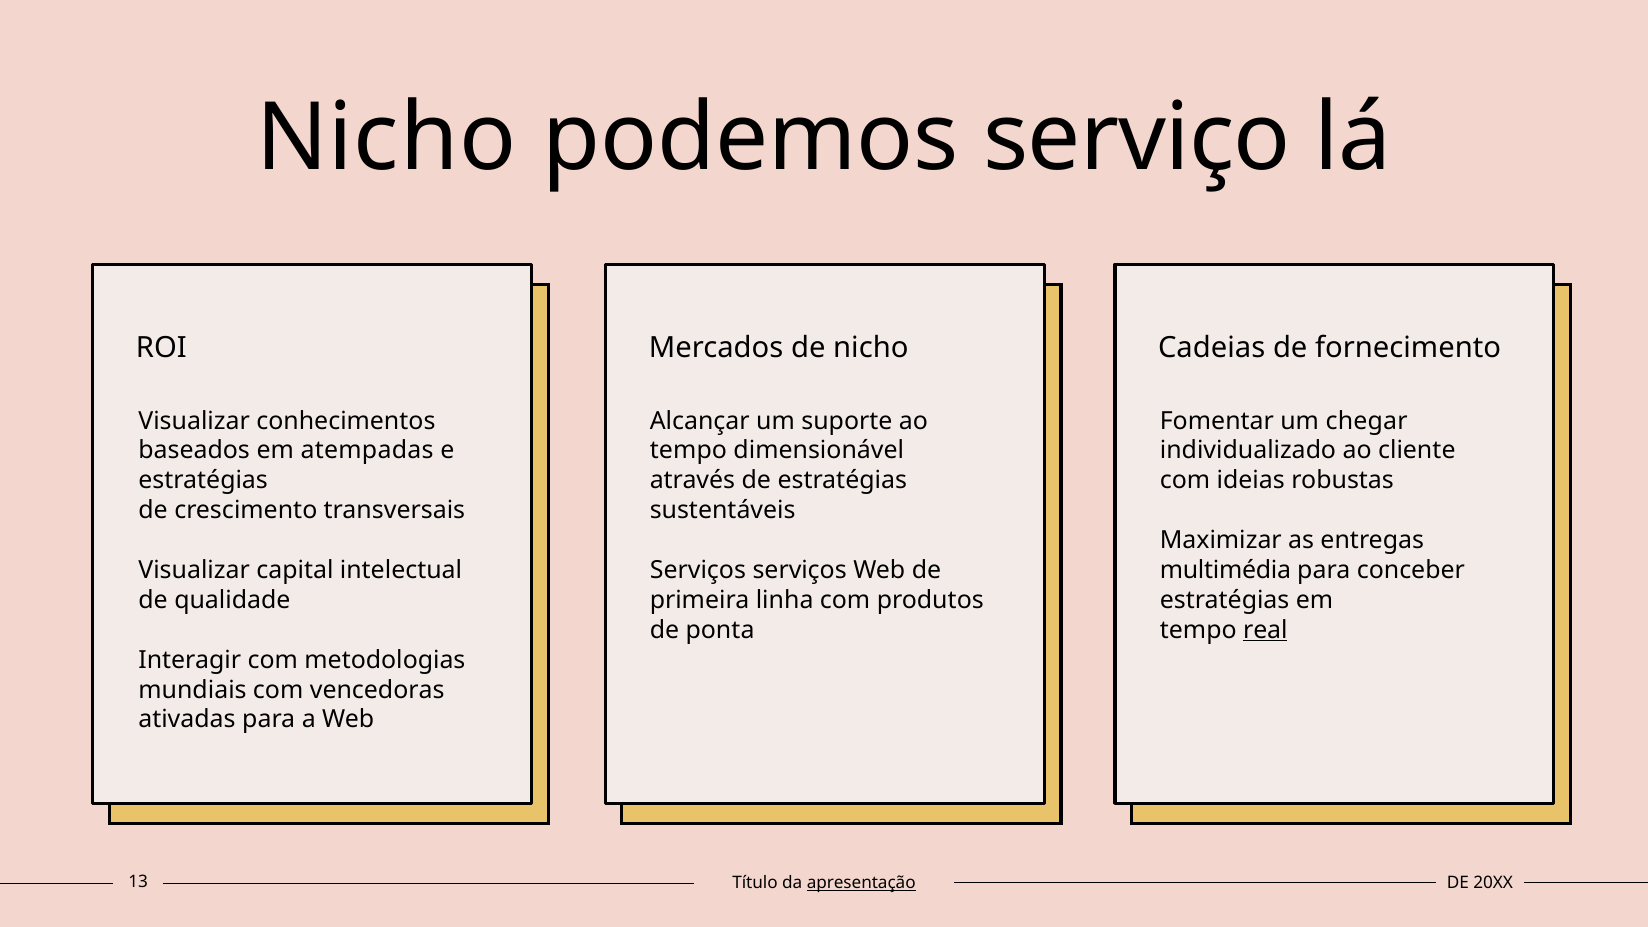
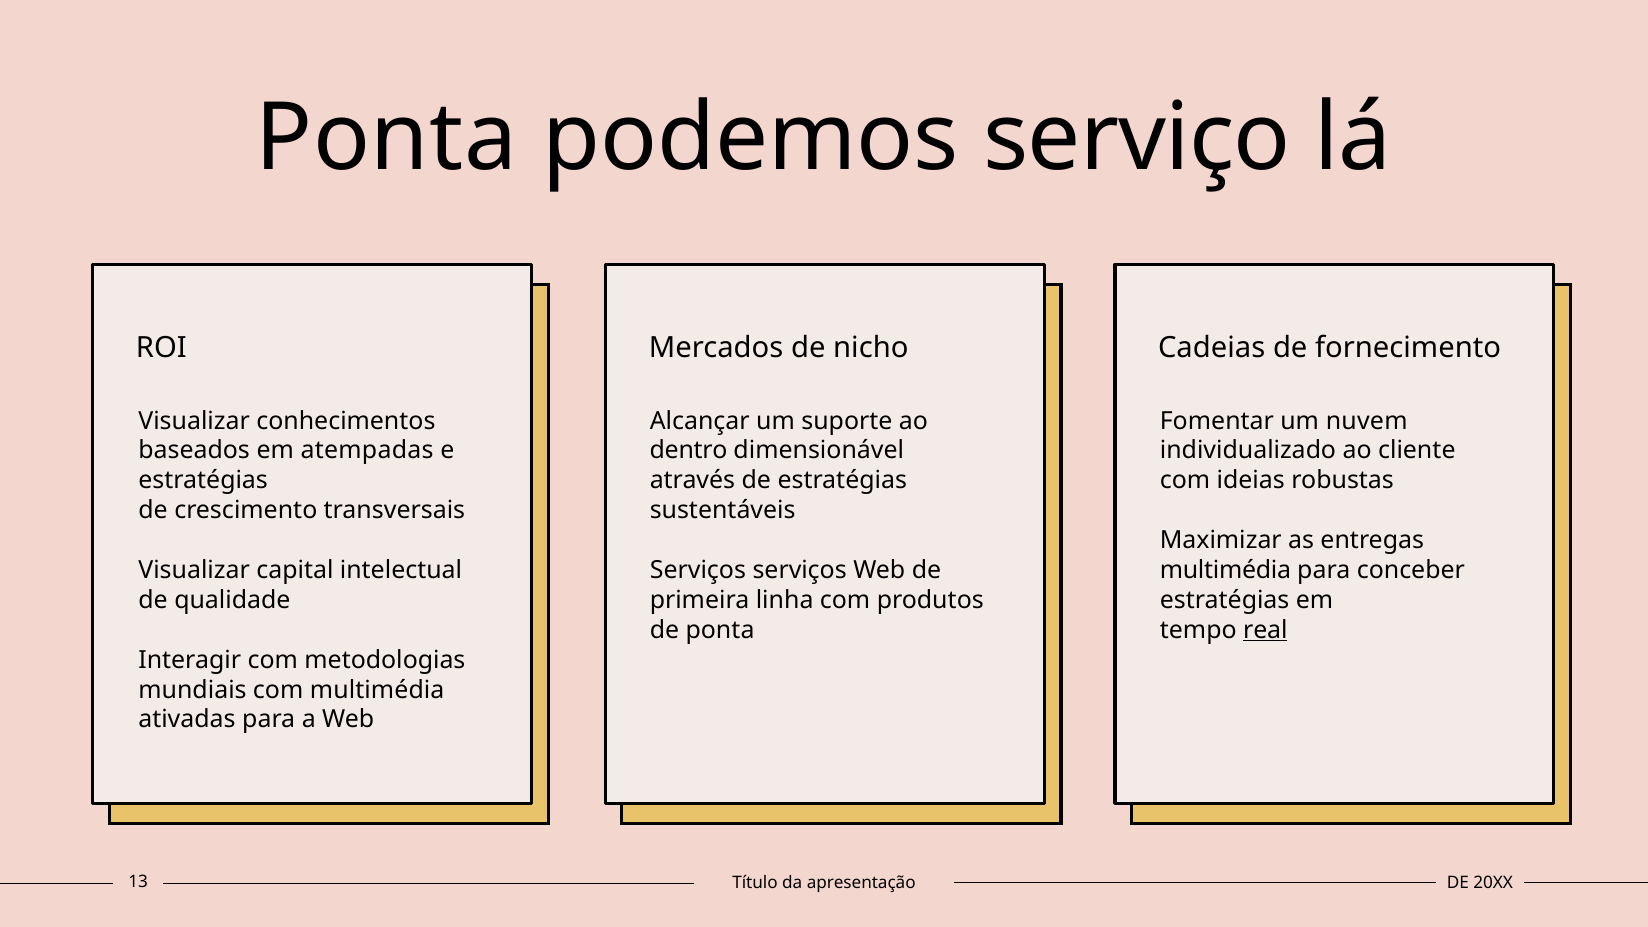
Nicho at (386, 139): Nicho -> Ponta
chegar: chegar -> nuvem
tempo at (688, 451): tempo -> dentro
com vencedoras: vencedoras -> multimédia
apresentação underline: present -> none
